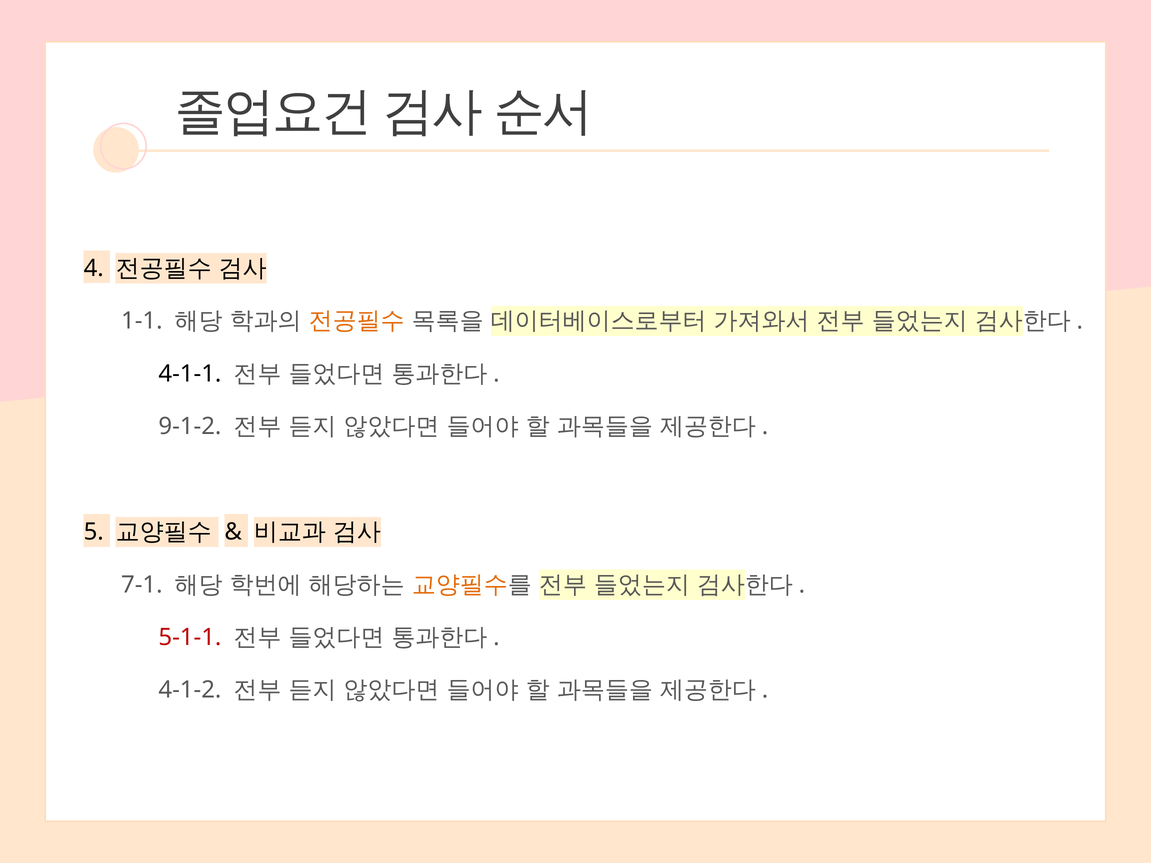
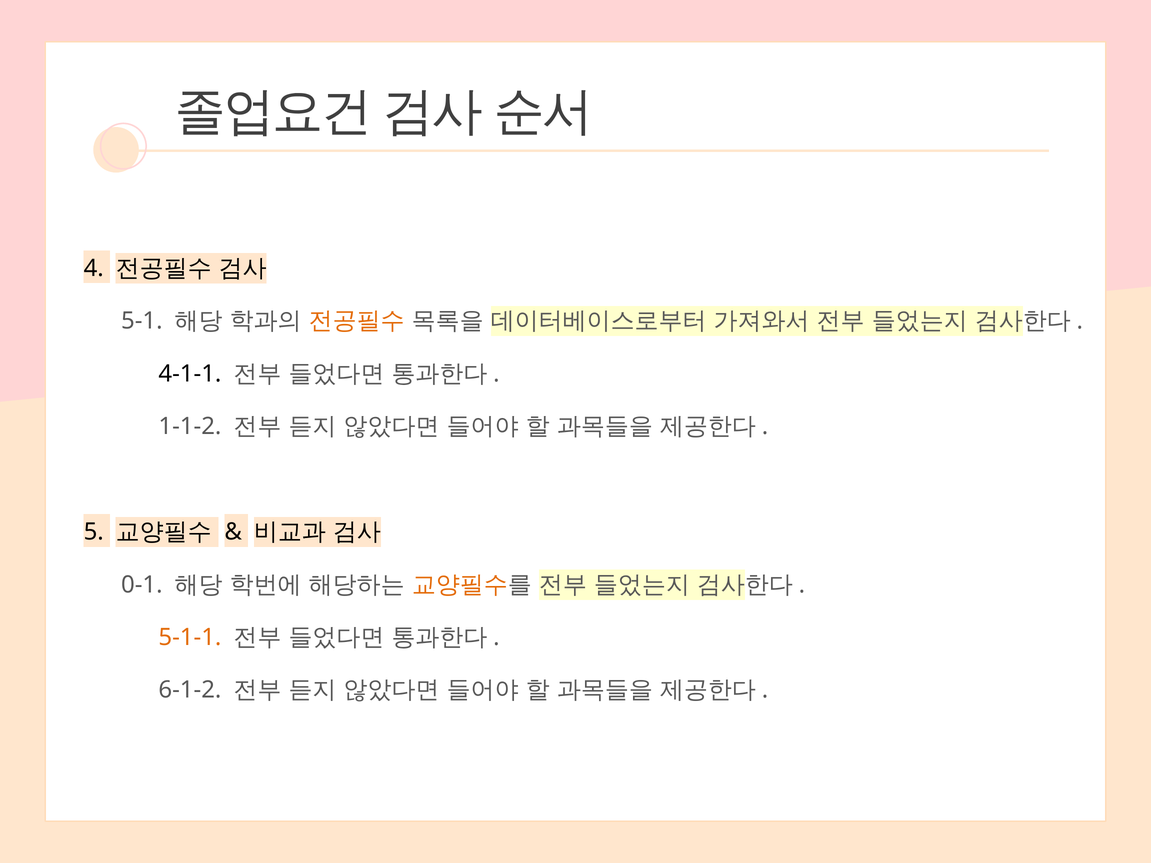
1-1: 1-1 -> 5-1
9-1-2: 9-1-2 -> 1-1-2
7-1: 7-1 -> 0-1
5-1-1 colour: red -> orange
4-1-2: 4-1-2 -> 6-1-2
